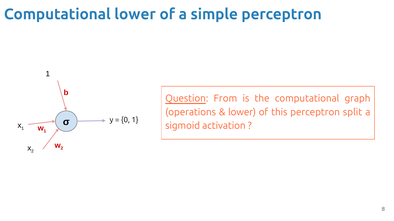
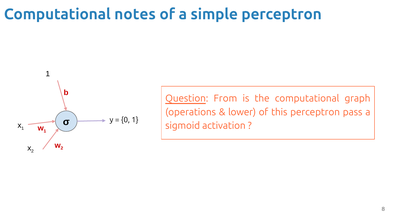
Computational lower: lower -> notes
split: split -> pass
